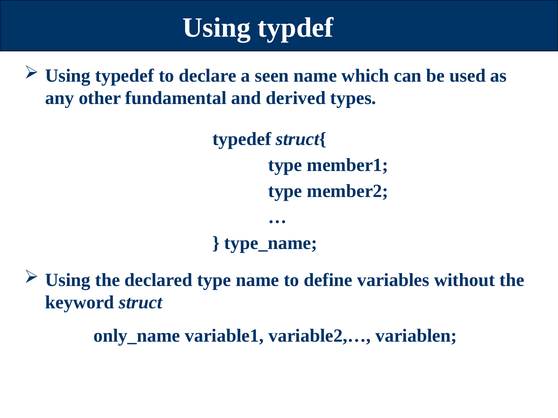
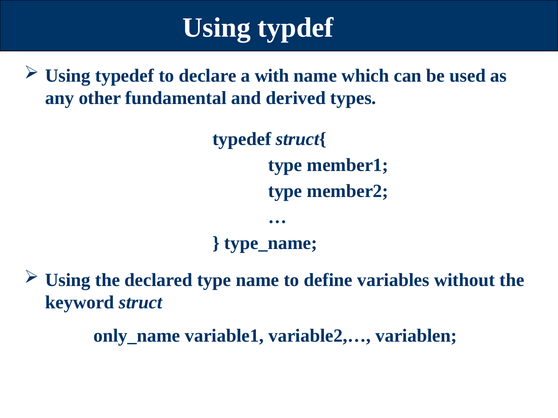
seen: seen -> with
